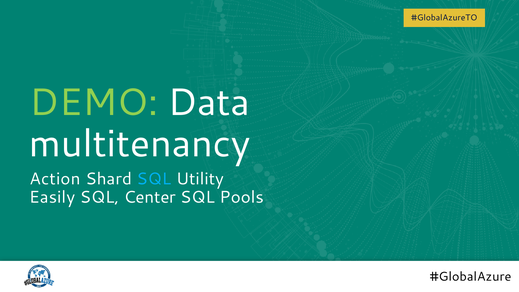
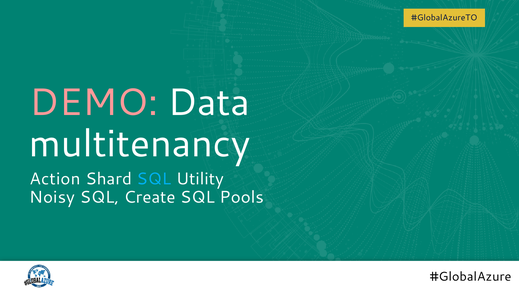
DEMO colour: light green -> pink
Easily: Easily -> Noisy
Center: Center -> Create
